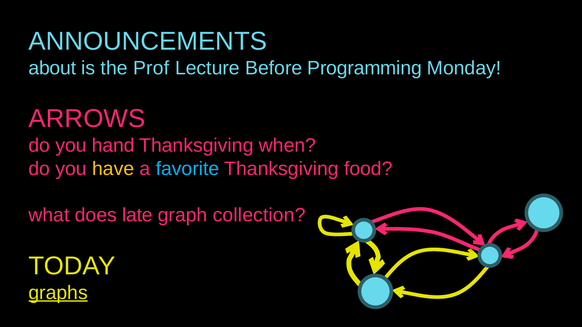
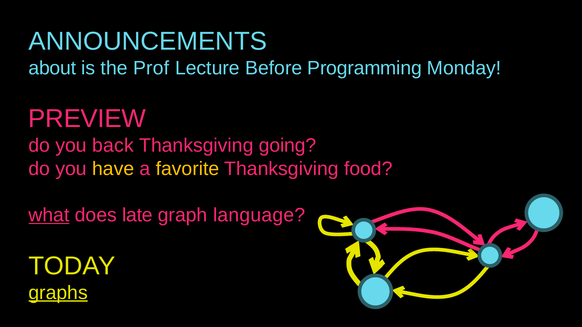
ARROWS: ARROWS -> PREVIEW
hand: hand -> back
when: when -> going
favorite colour: light blue -> yellow
what underline: none -> present
collection: collection -> language
